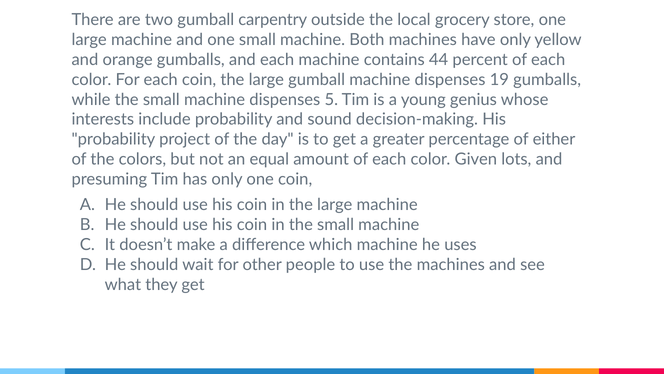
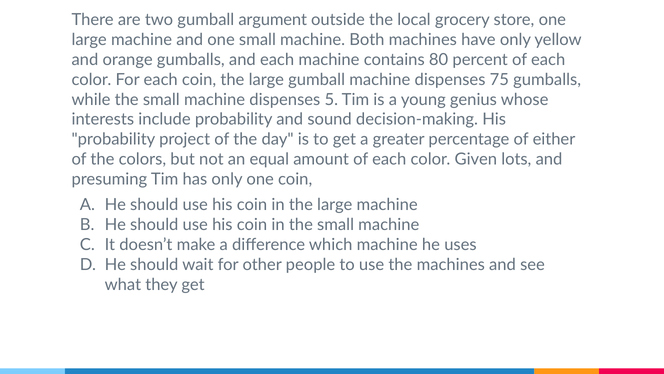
carpentry: carpentry -> argument
44: 44 -> 80
19: 19 -> 75
